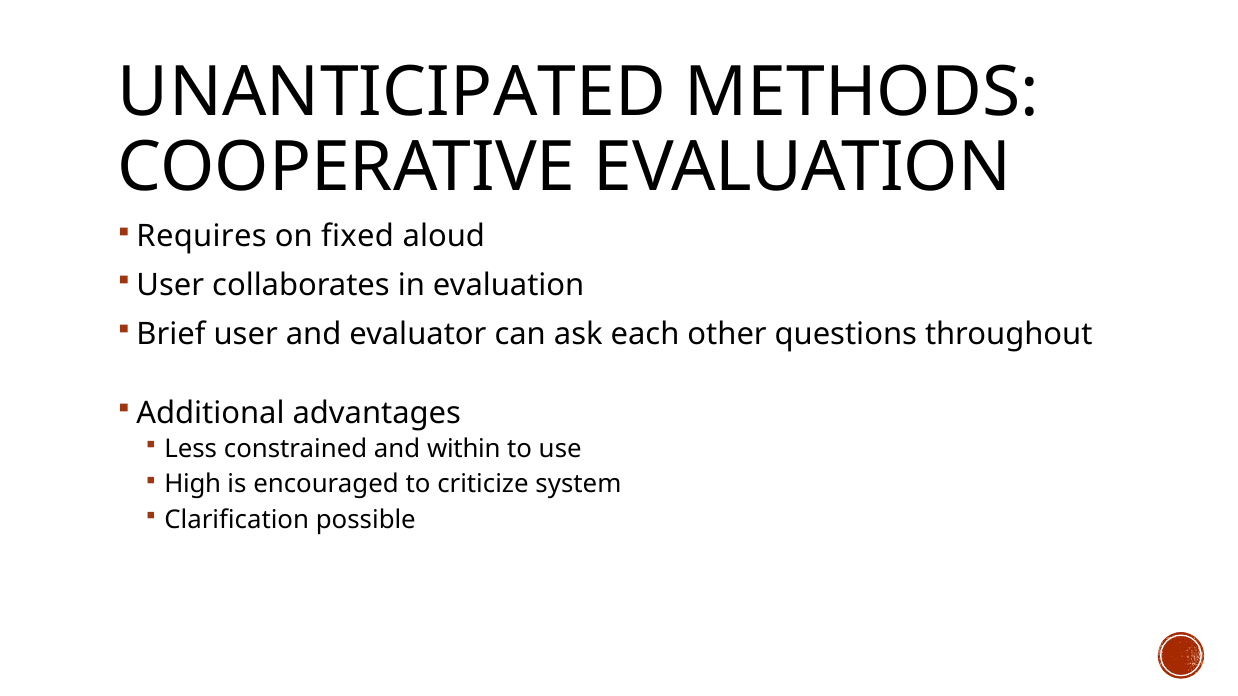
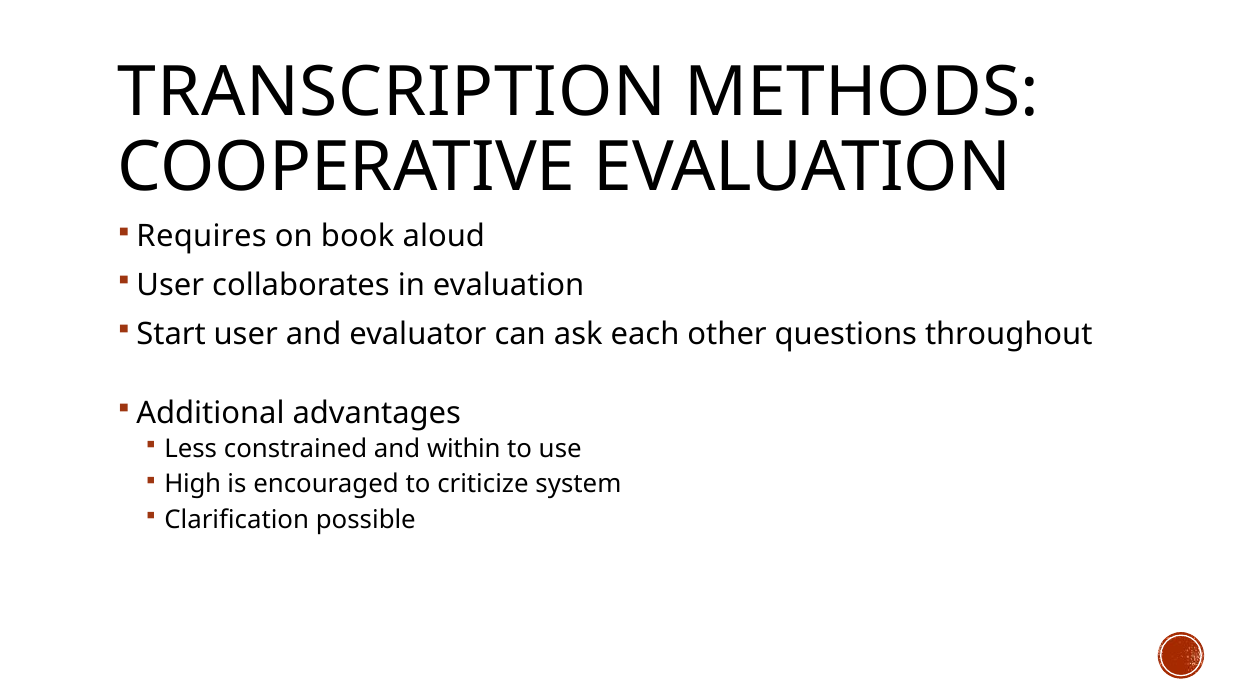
UNANTICIPATED: UNANTICIPATED -> TRANSCRIPTION
fixed: fixed -> book
Brief: Brief -> Start
